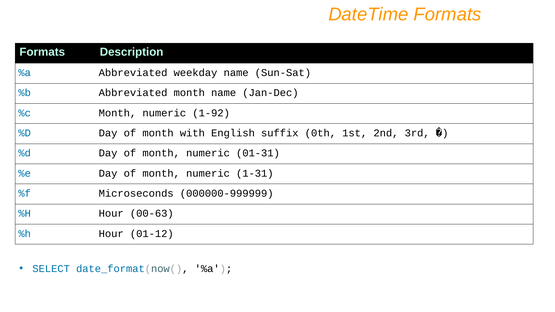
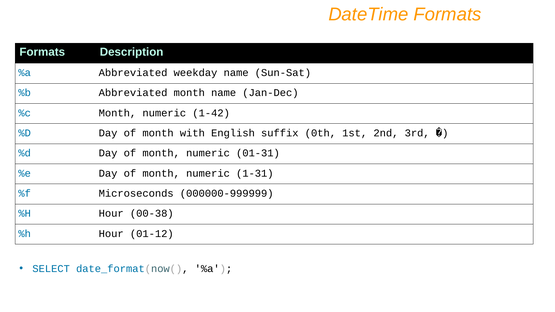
1-92: 1-92 -> 1-42
00-63: 00-63 -> 00-38
